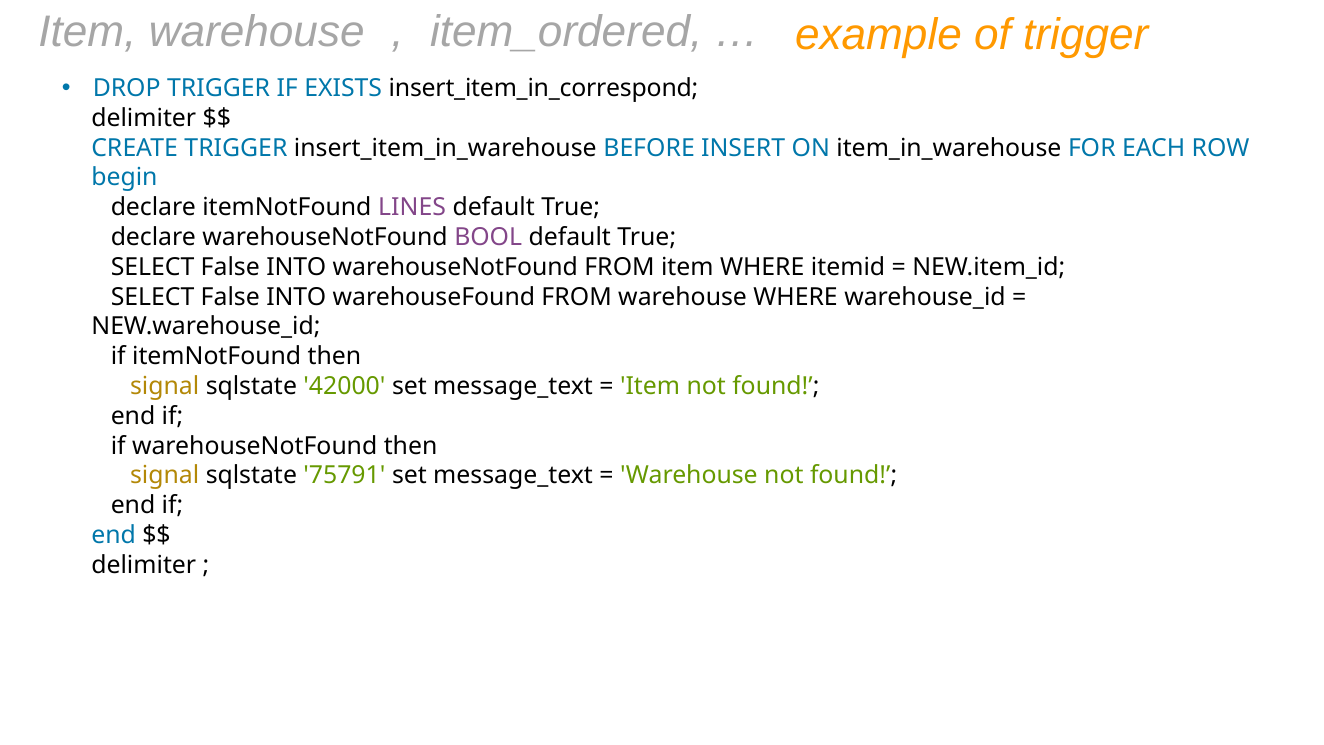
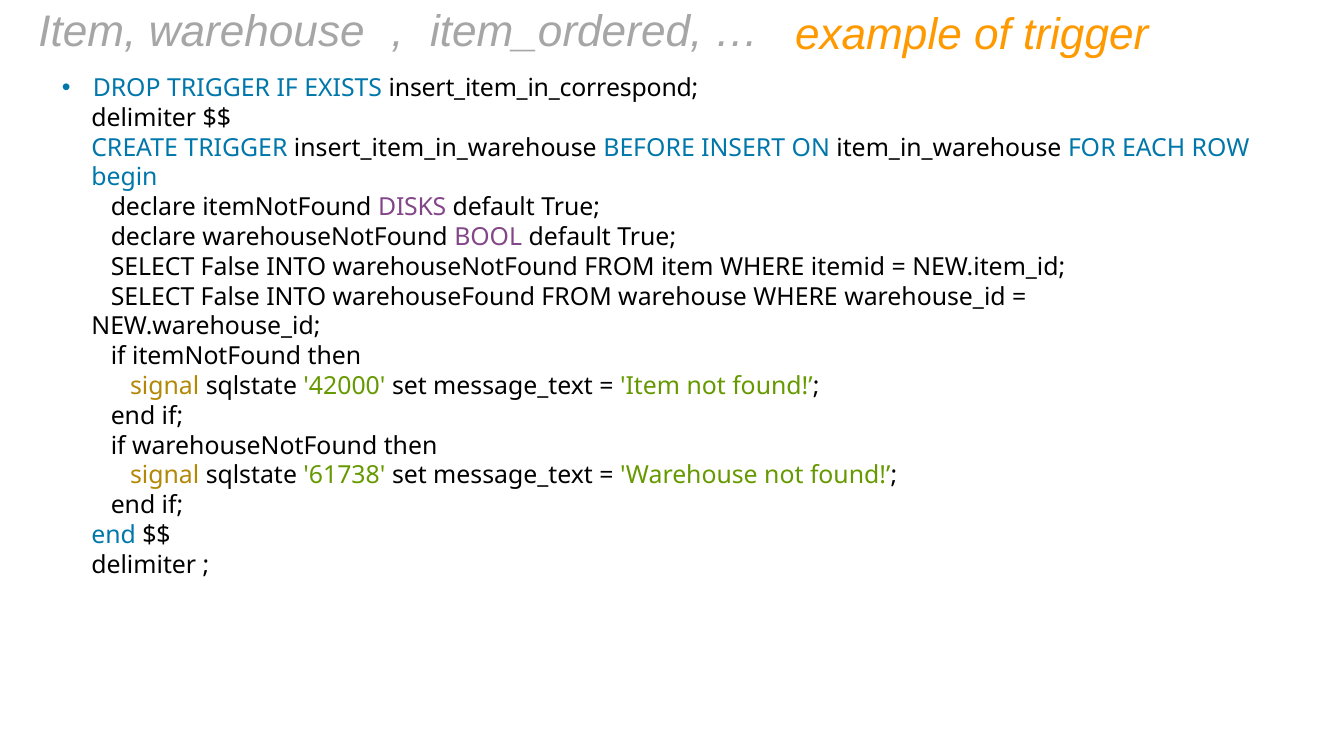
LINES: LINES -> DISKS
75791: 75791 -> 61738
